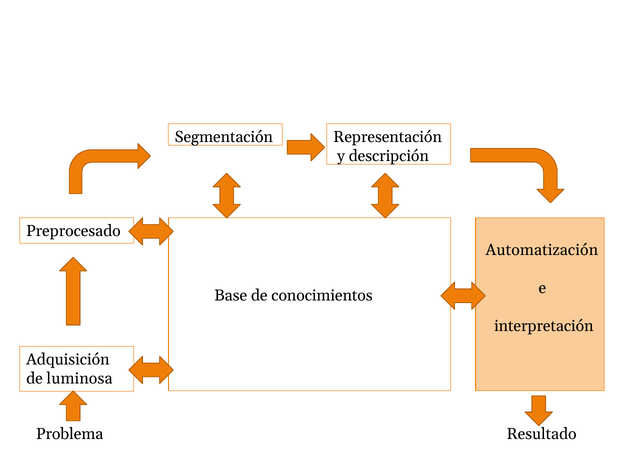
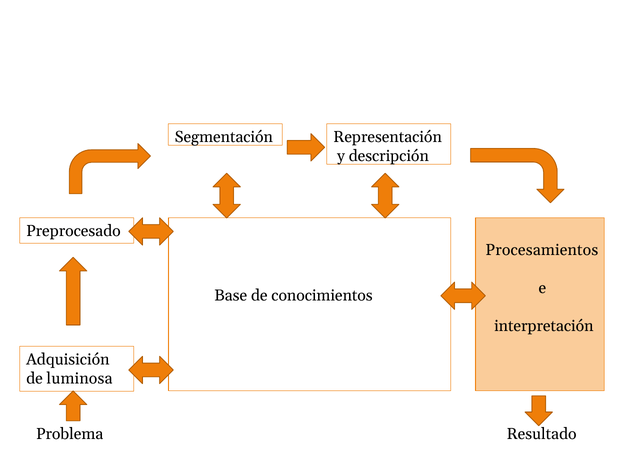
Automatización: Automatización -> Procesamientos
